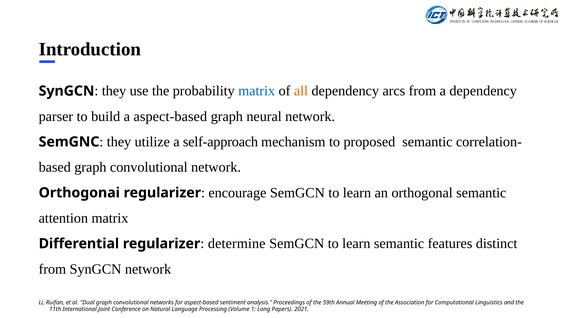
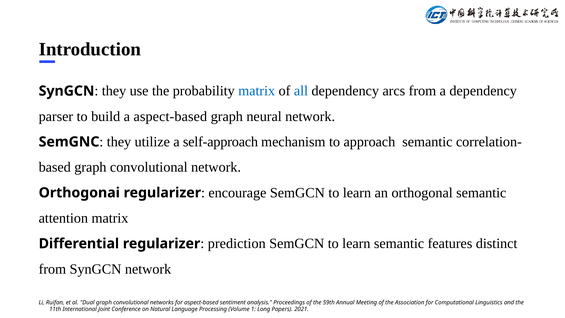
all colour: orange -> blue
proposed: proposed -> approach
determine: determine -> prediction
